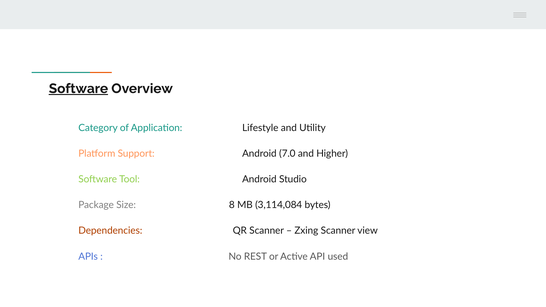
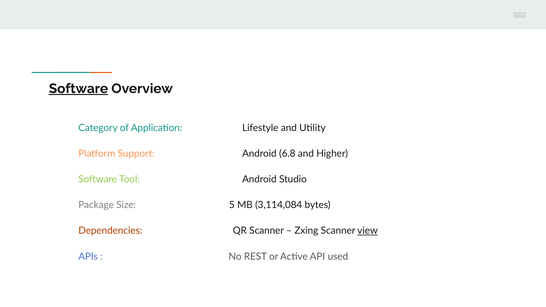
7.0: 7.0 -> 6.8
8: 8 -> 5
view underline: none -> present
